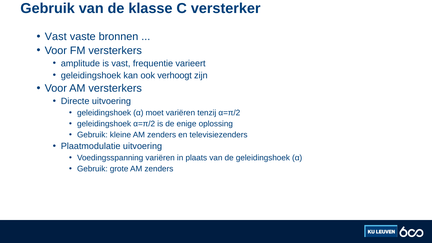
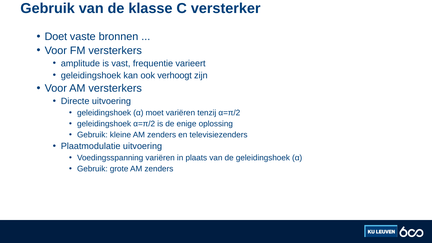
Vast at (56, 37): Vast -> Doet
